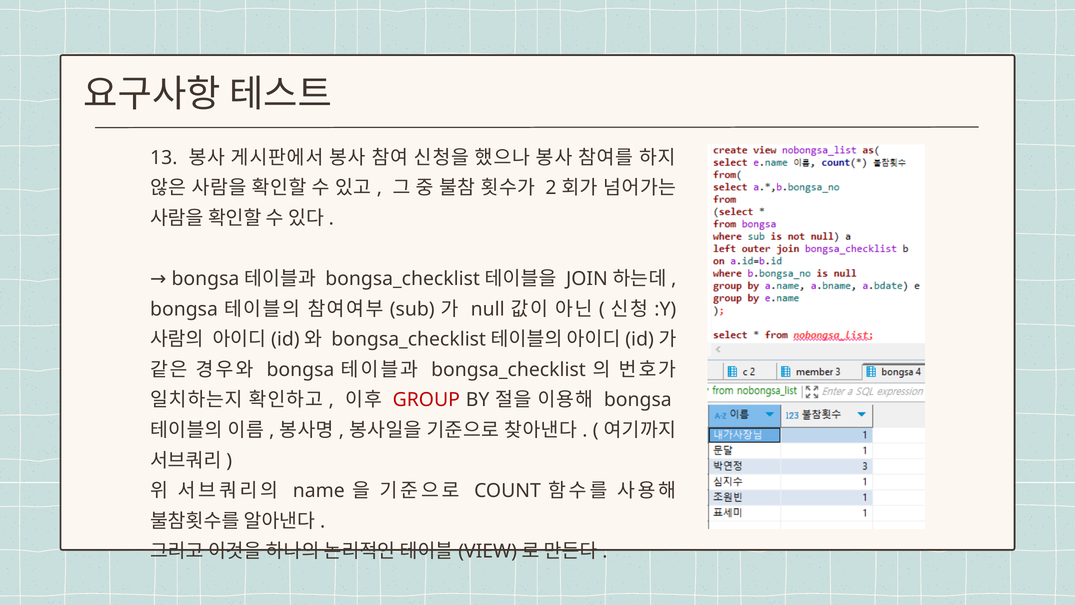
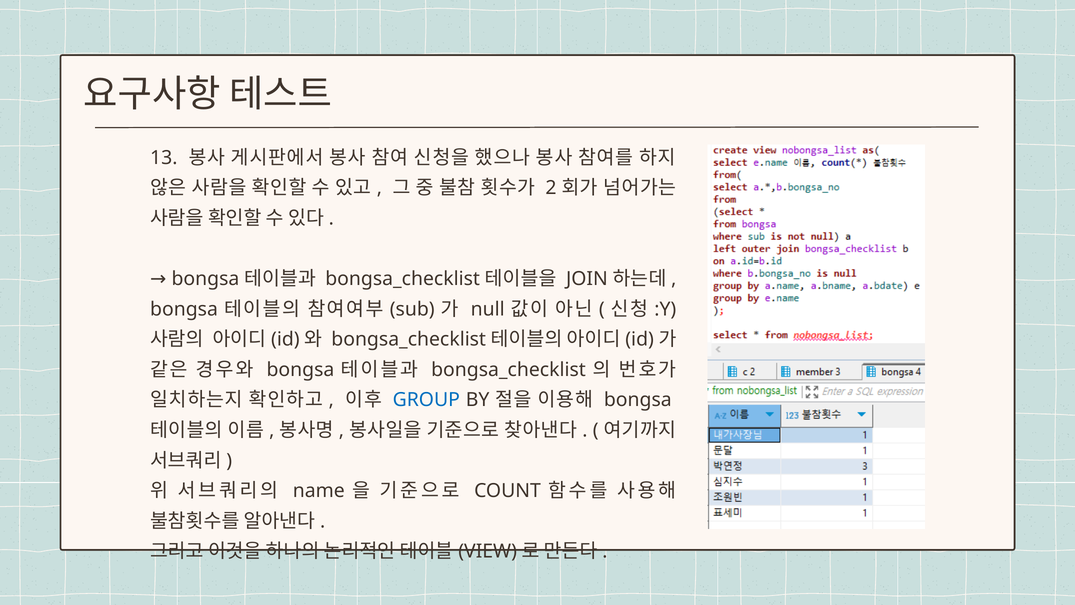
GROUP colour: red -> blue
